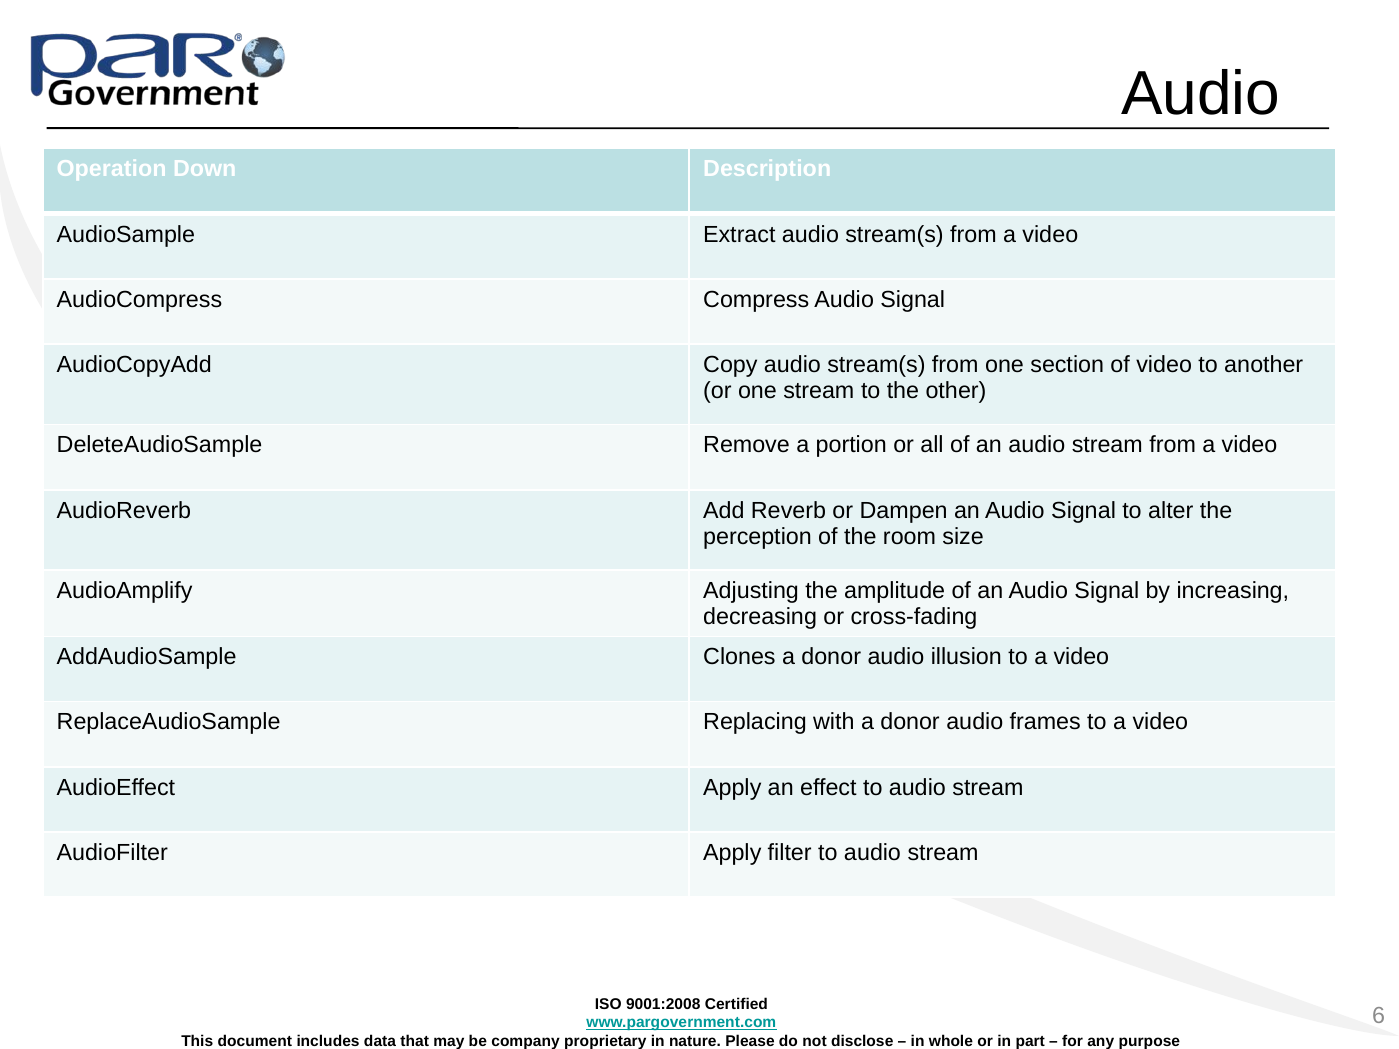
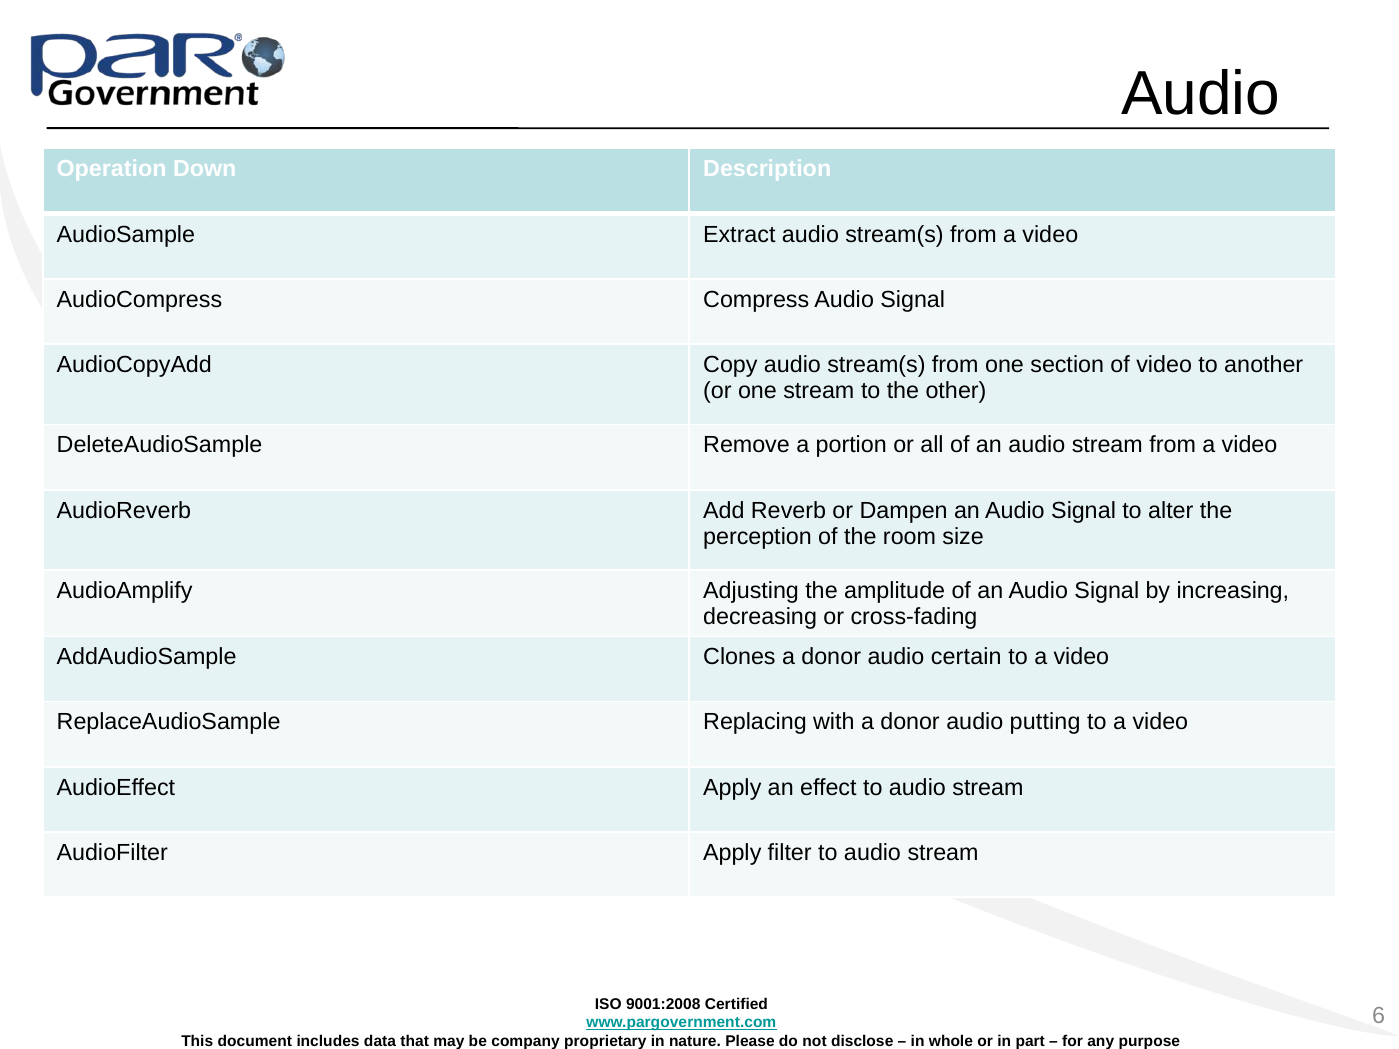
illusion: illusion -> certain
frames: frames -> putting
